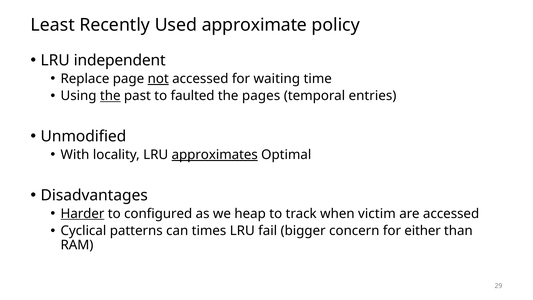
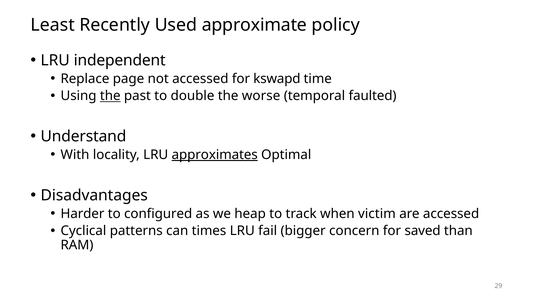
not underline: present -> none
waiting: waiting -> kswapd
faulted: faulted -> double
pages: pages -> worse
entries: entries -> faulted
Unmodified: Unmodified -> Understand
Harder underline: present -> none
either: either -> saved
